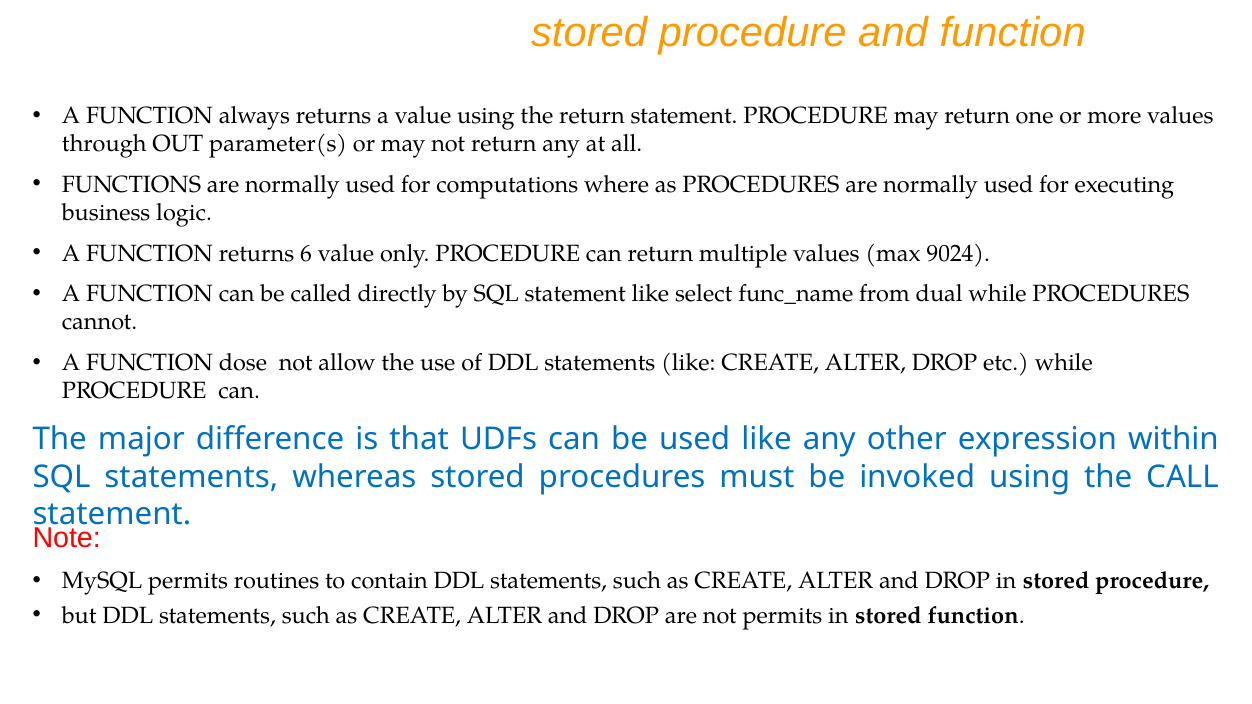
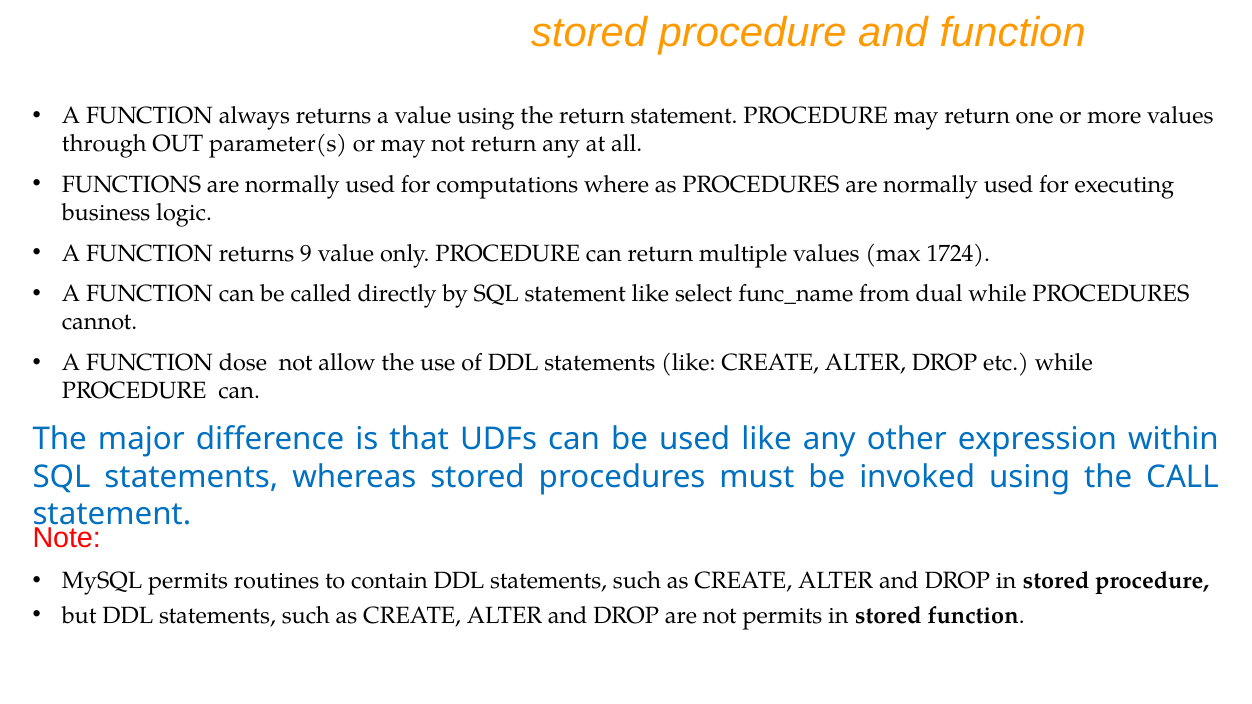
6: 6 -> 9
9024: 9024 -> 1724
